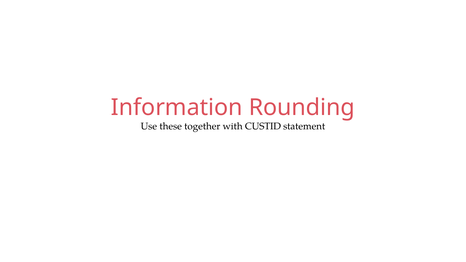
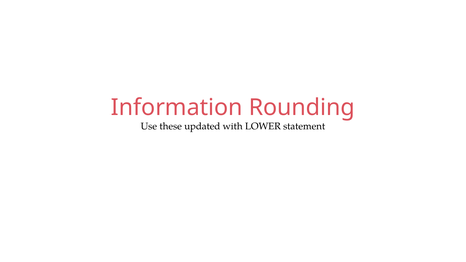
together: together -> updated
CUSTID: CUSTID -> LOWER
